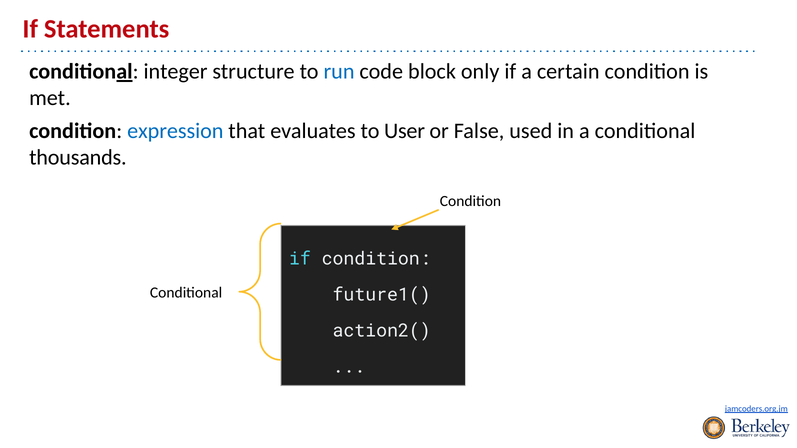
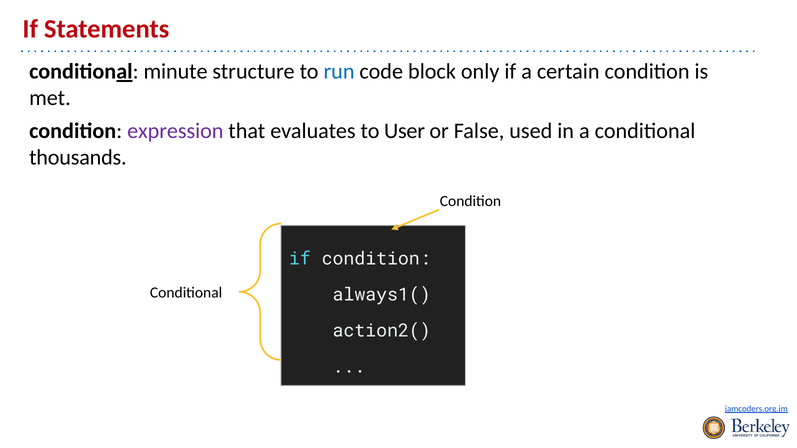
integer: integer -> minute
expression colour: blue -> purple
future1(: future1( -> always1(
